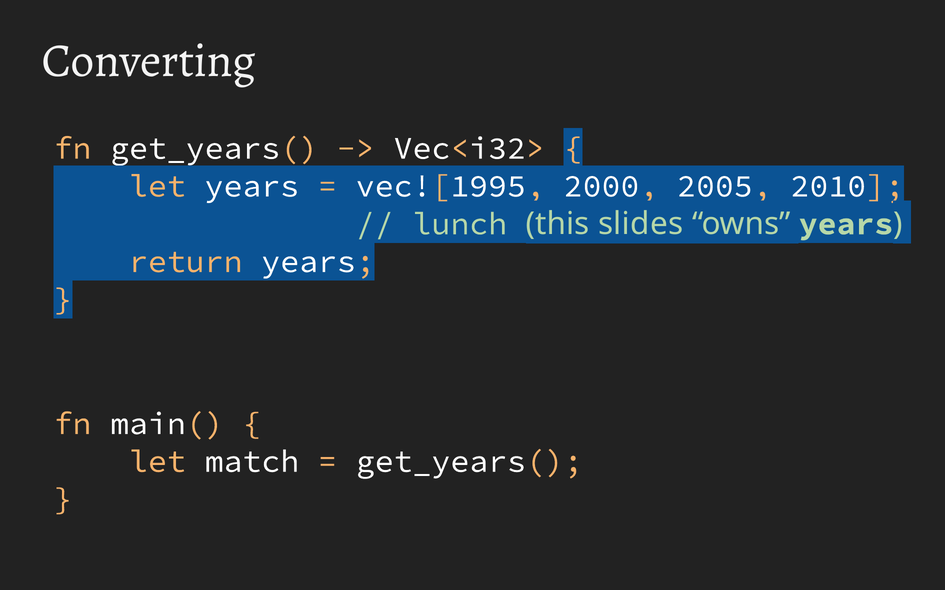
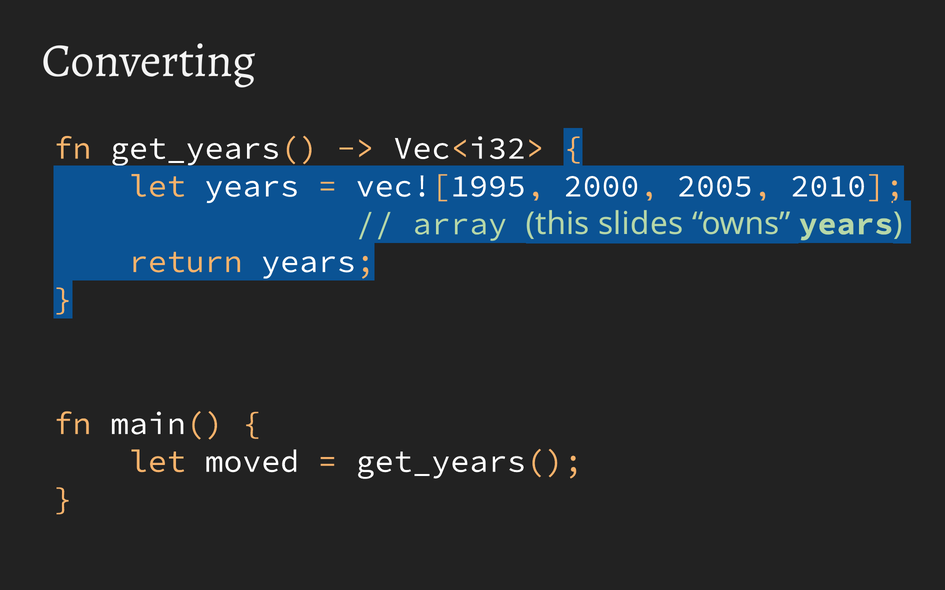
lunch: lunch -> array
match: match -> moved
